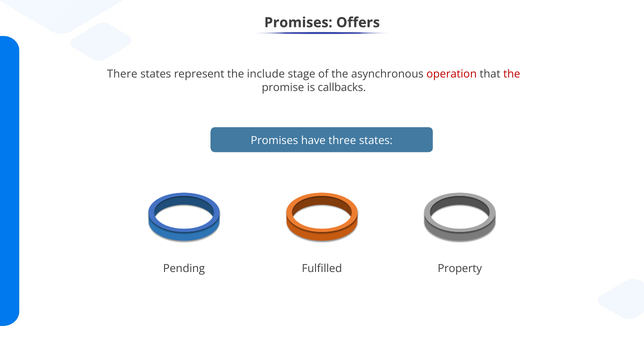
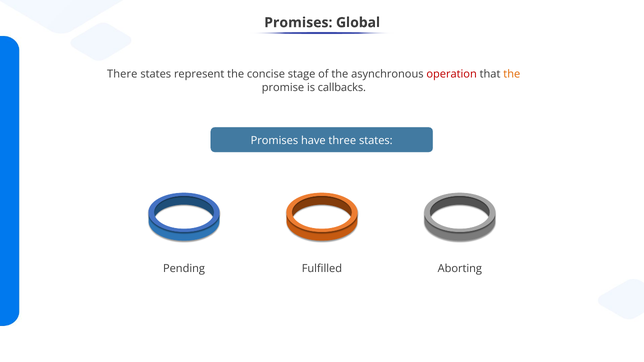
Offers: Offers -> Global
include: include -> concise
the at (512, 74) colour: red -> orange
Property: Property -> Aborting
